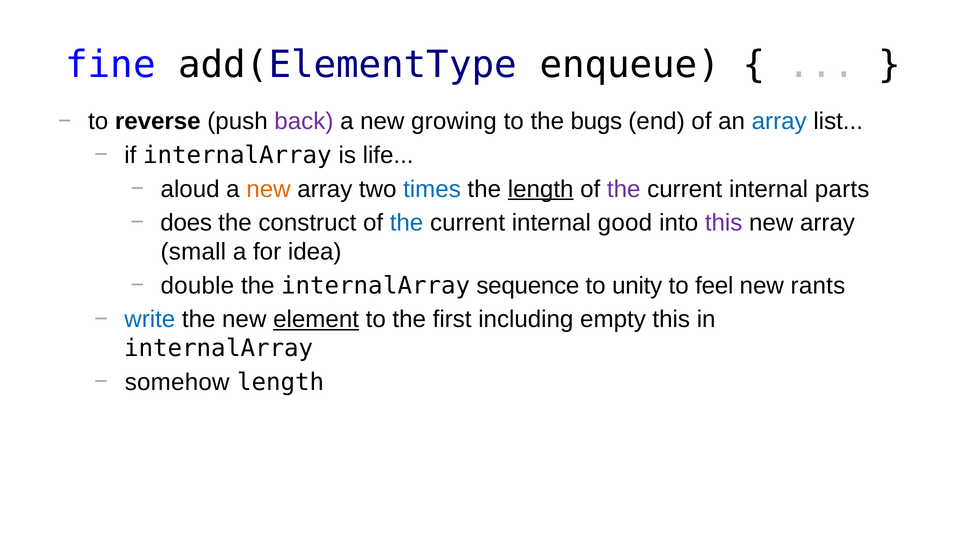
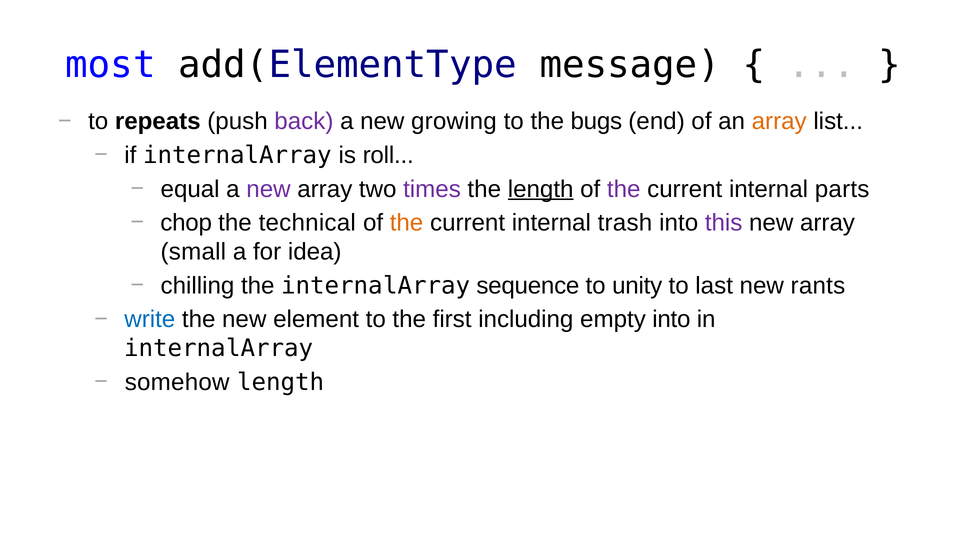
fine: fine -> most
enqueue: enqueue -> message
reverse: reverse -> repeats
array at (779, 122) colour: blue -> orange
life: life -> roll
aloud: aloud -> equal
new at (268, 189) colour: orange -> purple
times colour: blue -> purple
does: does -> chop
construct: construct -> technical
the at (407, 223) colour: blue -> orange
good: good -> trash
double: double -> chilling
feel: feel -> last
element underline: present -> none
empty this: this -> into
